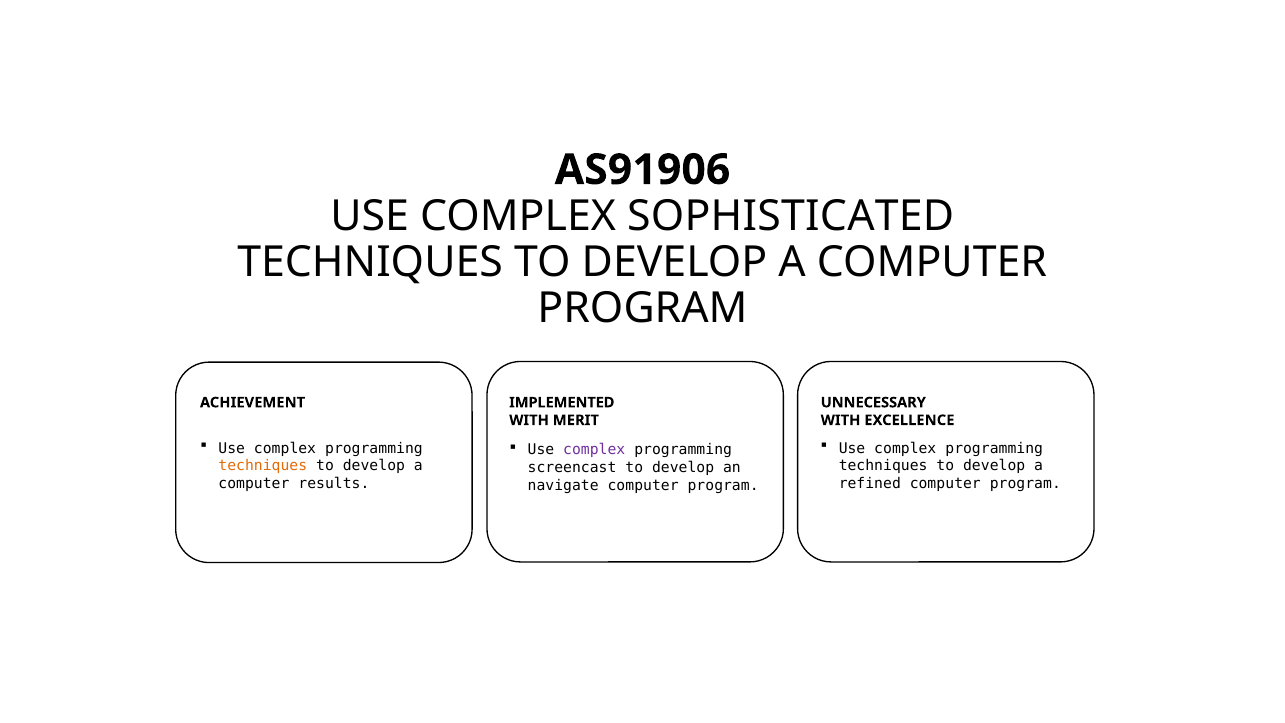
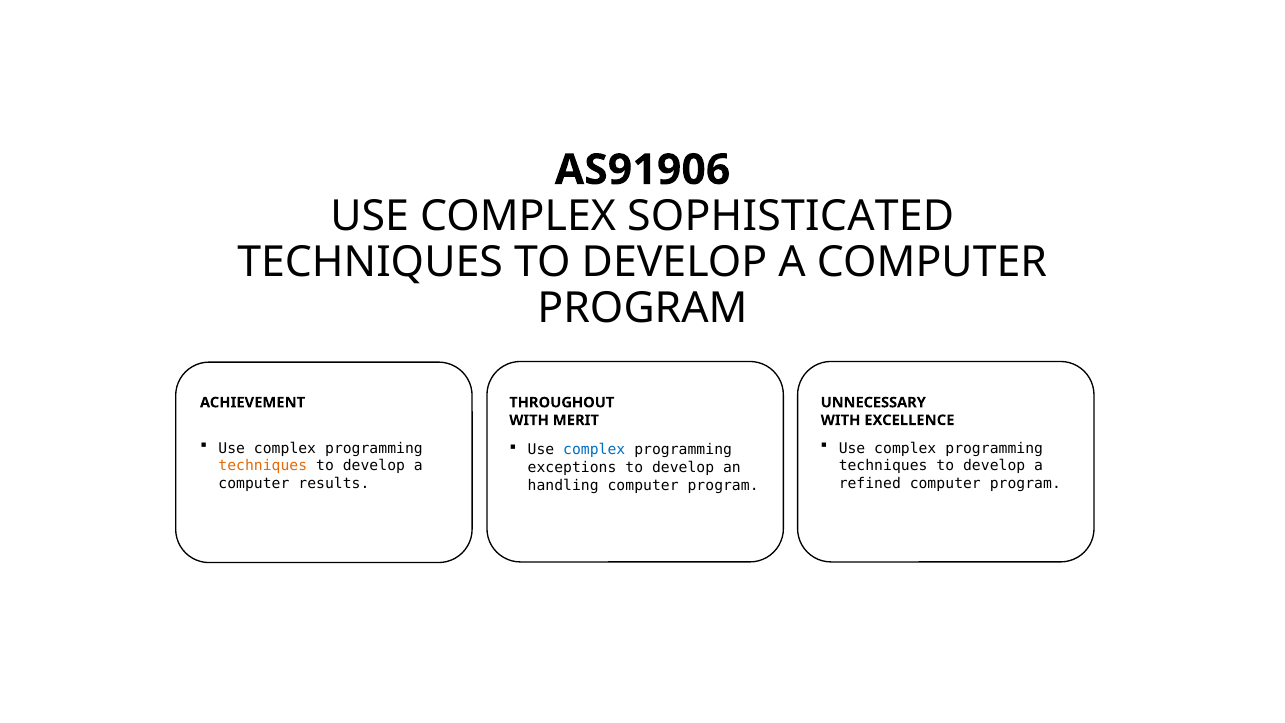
IMPLEMENTED: IMPLEMENTED -> THROUGHOUT
complex at (594, 450) colour: purple -> blue
screencast: screencast -> exceptions
navigate: navigate -> handling
